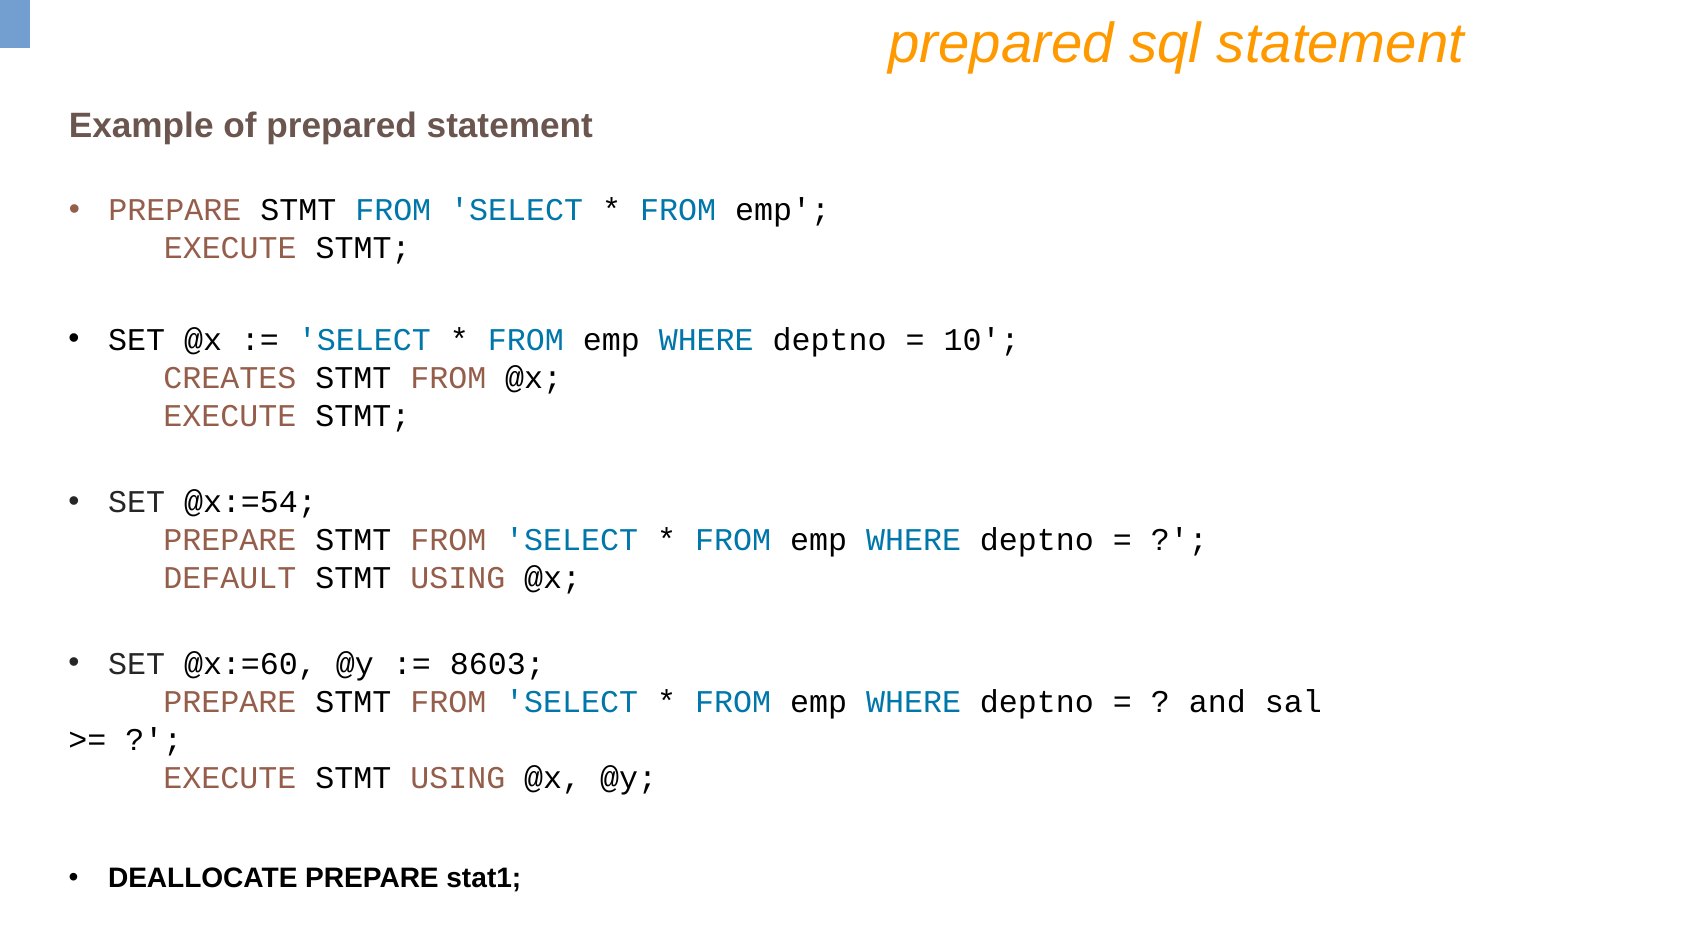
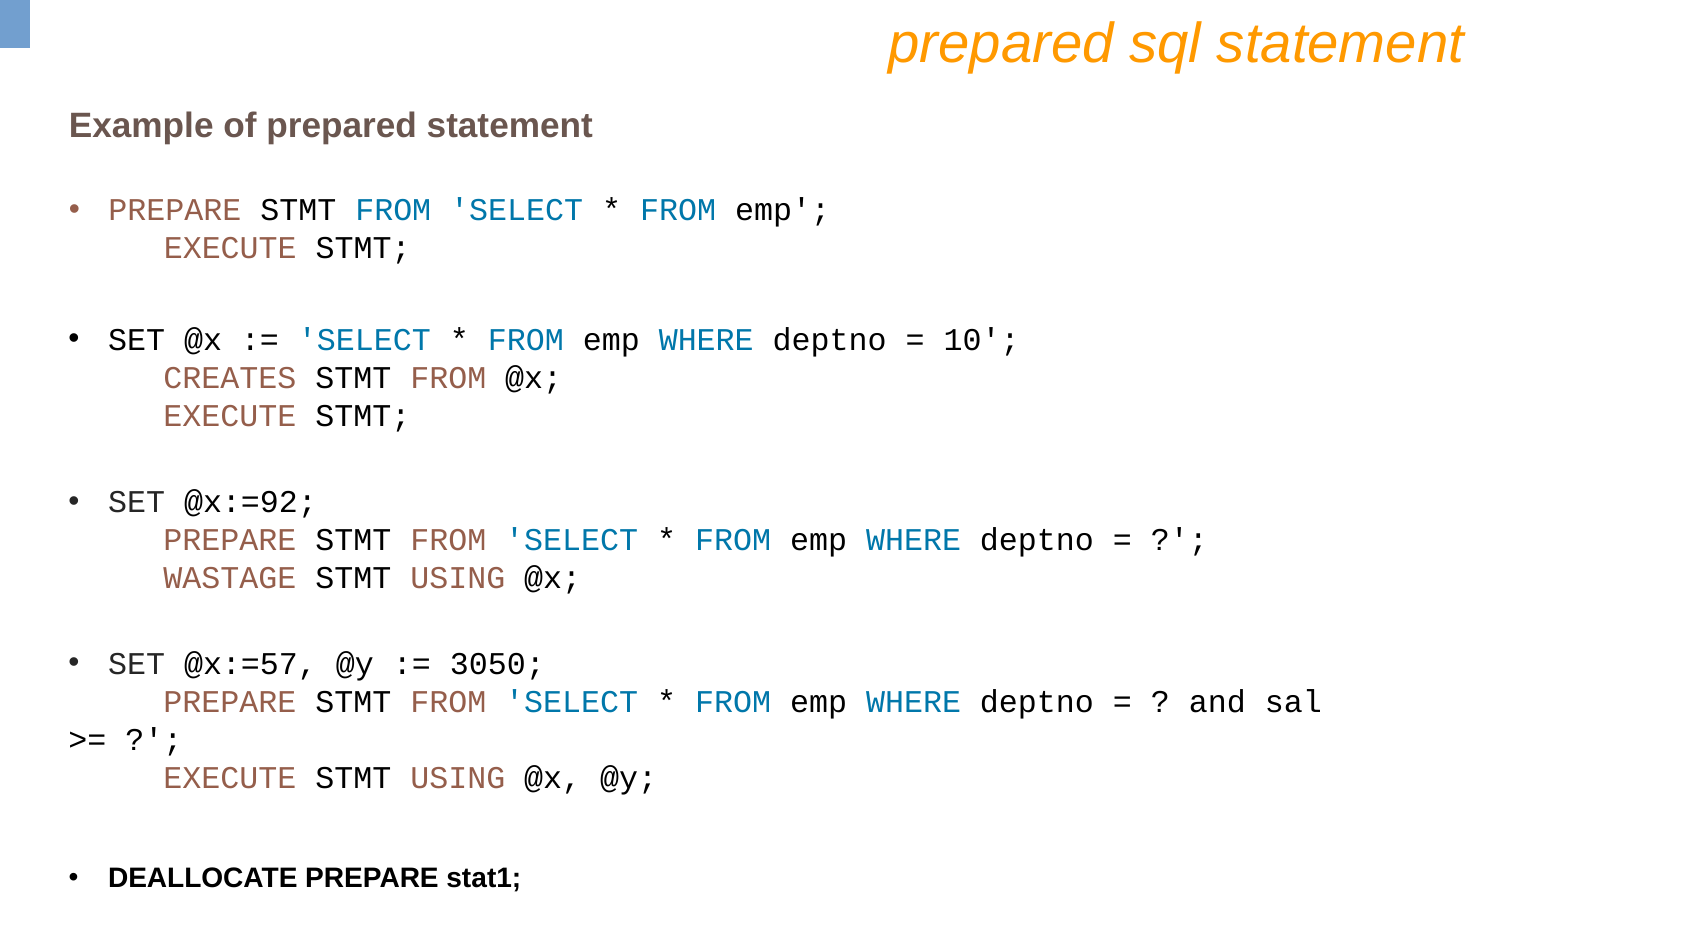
@x:=54: @x:=54 -> @x:=92
DEFAULT: DEFAULT -> WASTAGE
@x:=60: @x:=60 -> @x:=57
8603: 8603 -> 3050
